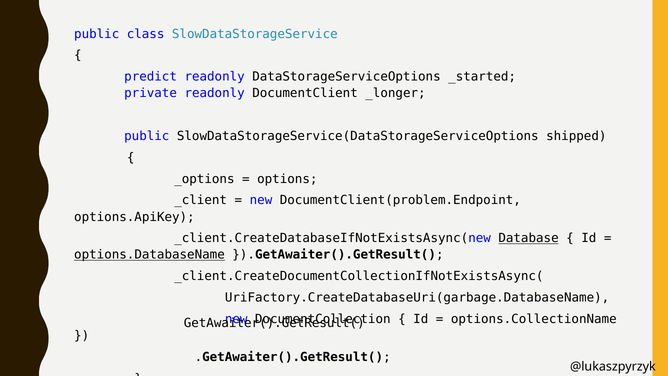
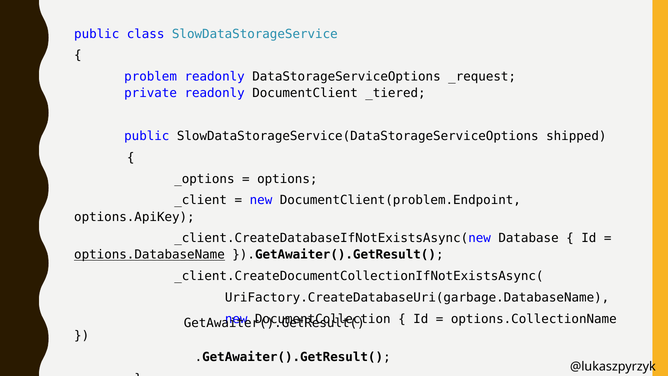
predict: predict -> problem
_started: _started -> _request
_longer: _longer -> _tiered
Database underline: present -> none
